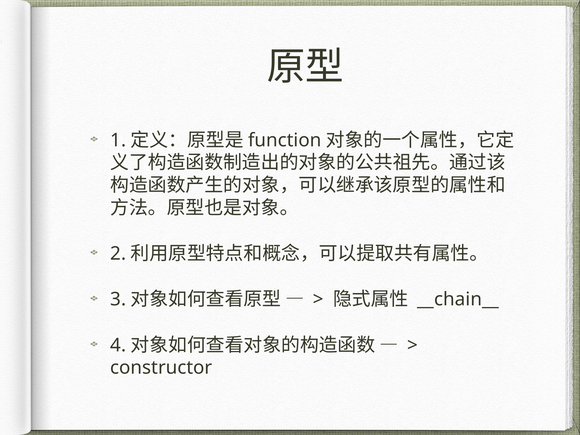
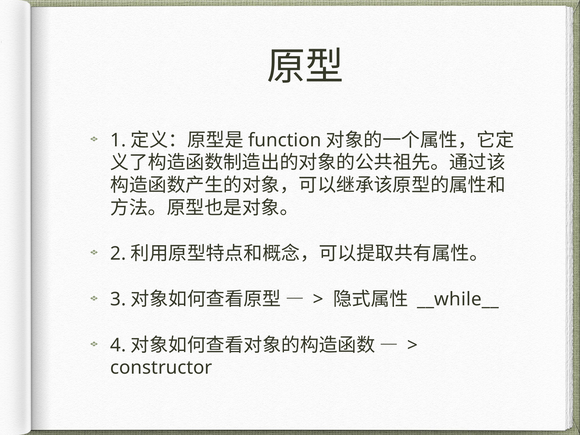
__chain__: __chain__ -> __while__
